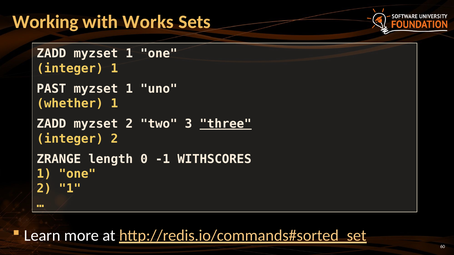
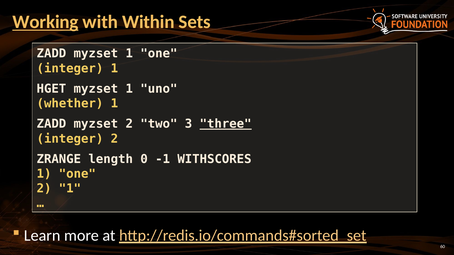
Working underline: none -> present
Works: Works -> Within
PAST: PAST -> HGET
